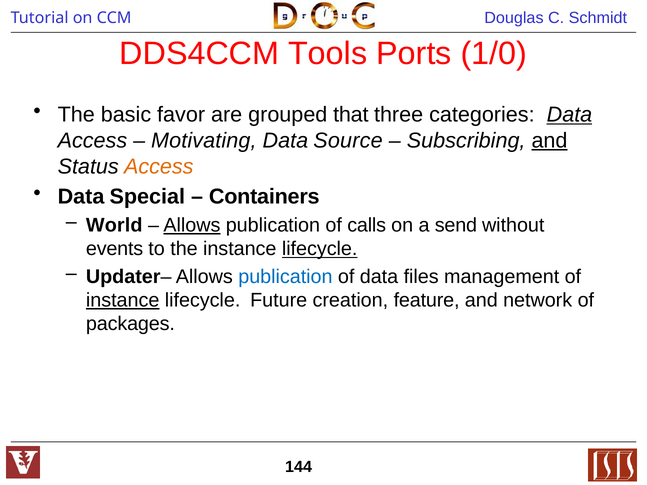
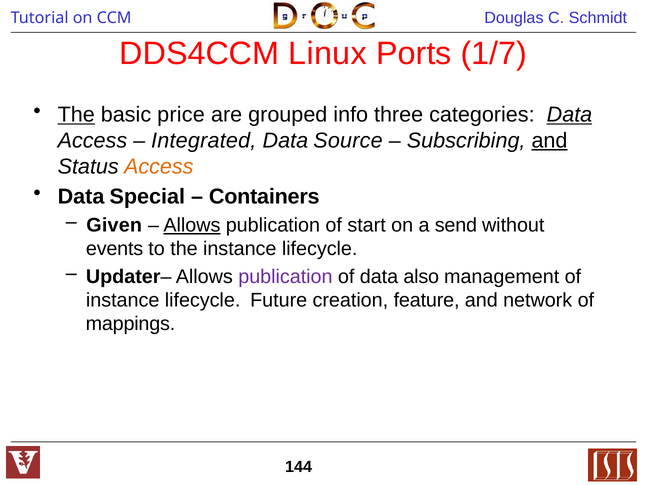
Tools: Tools -> Linux
1/0: 1/0 -> 1/7
The at (76, 115) underline: none -> present
favor: favor -> price
that: that -> info
Motivating: Motivating -> Integrated
World: World -> Given
calls: calls -> start
lifecycle at (320, 249) underline: present -> none
publication at (285, 277) colour: blue -> purple
files: files -> also
instance at (123, 300) underline: present -> none
packages: packages -> mappings
